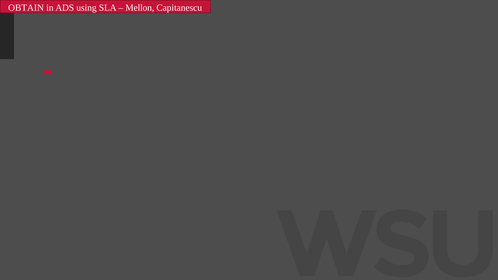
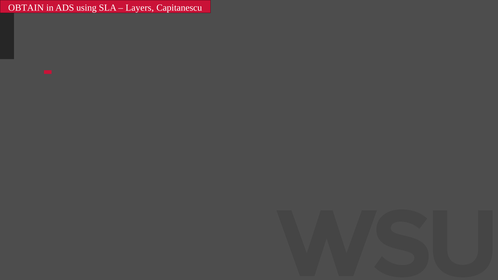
Mellon: Mellon -> Layers
